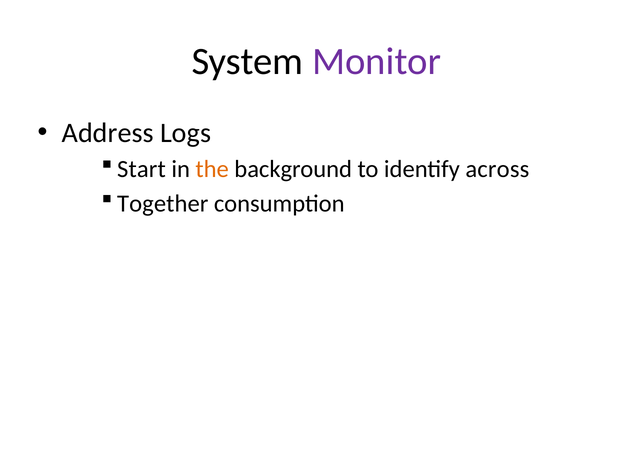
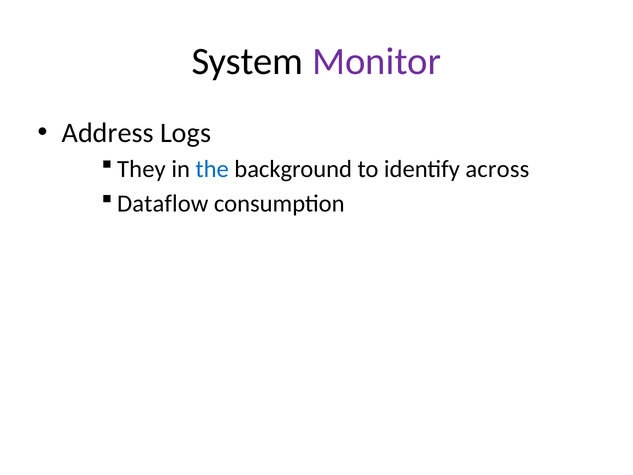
Start: Start -> They
the colour: orange -> blue
Together: Together -> Dataflow
